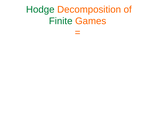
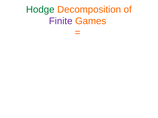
Finite colour: green -> purple
